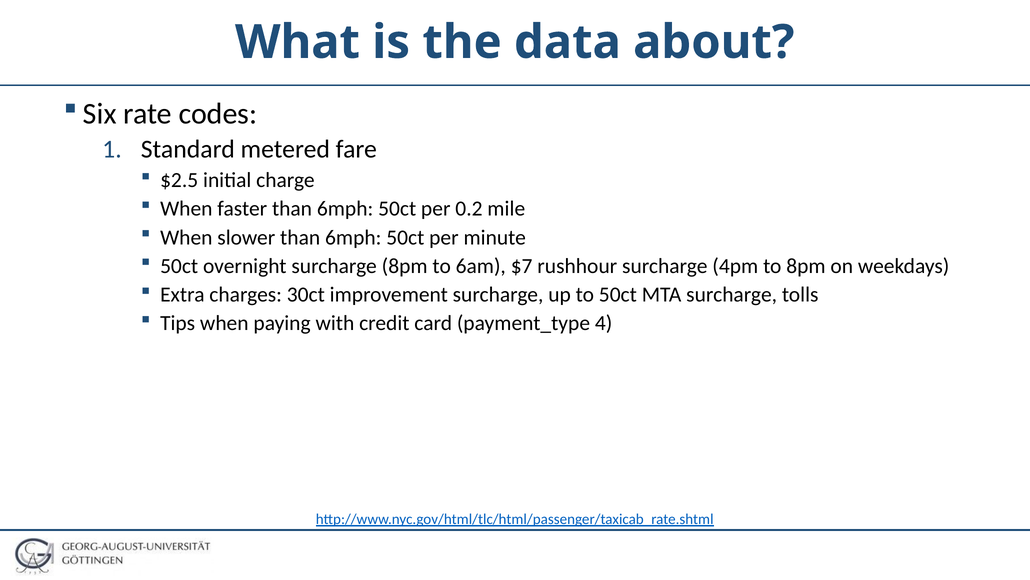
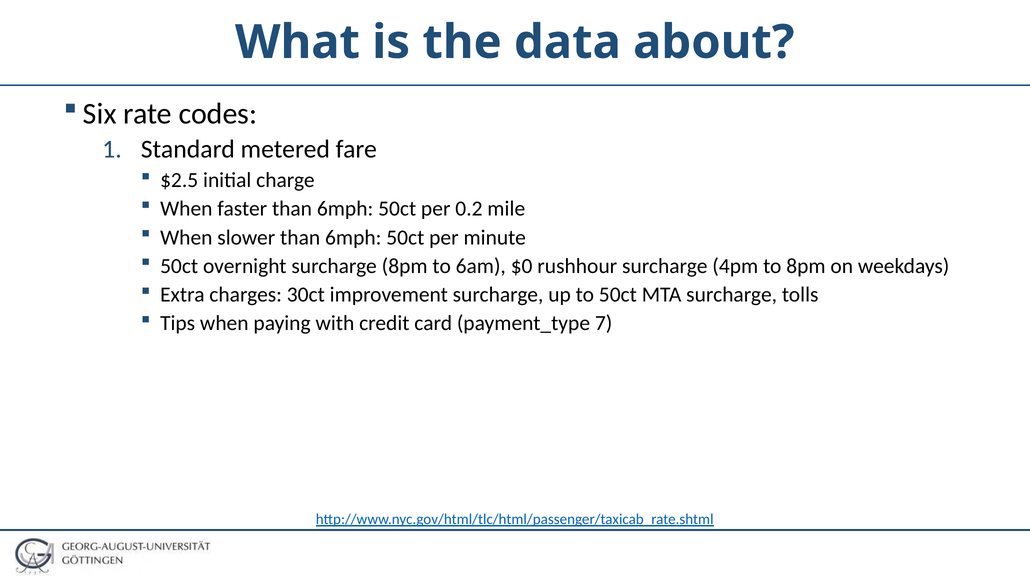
$7: $7 -> $0
4: 4 -> 7
